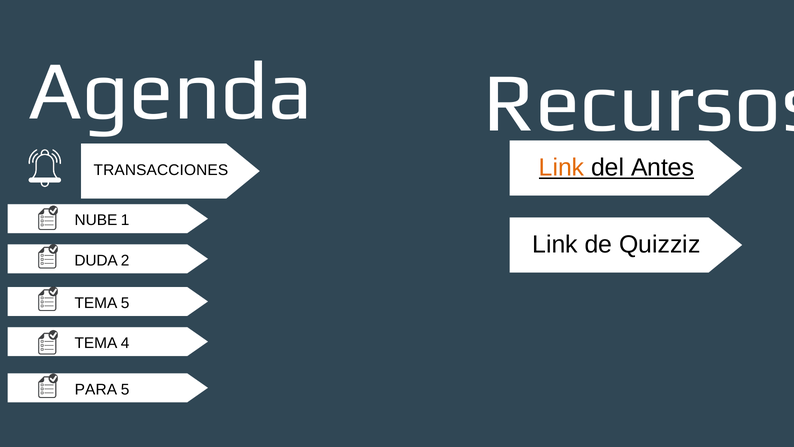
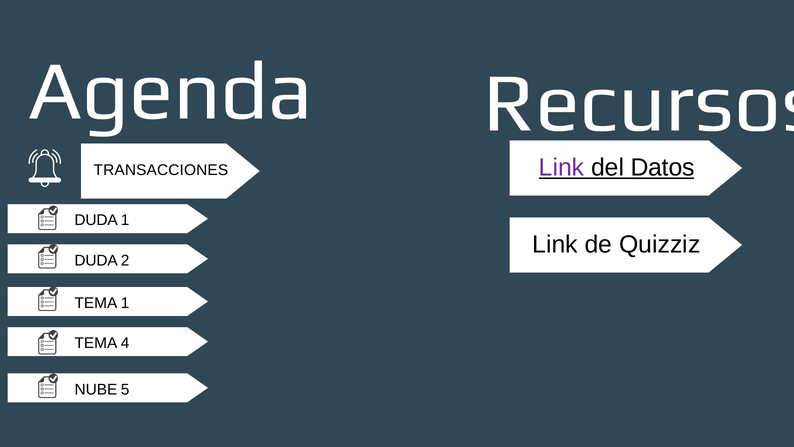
Link at (562, 167) colour: orange -> purple
Antes: Antes -> Datos
NUBE at (96, 220): NUBE -> DUDA
TEMA 5: 5 -> 1
PARA: PARA -> NUBE
